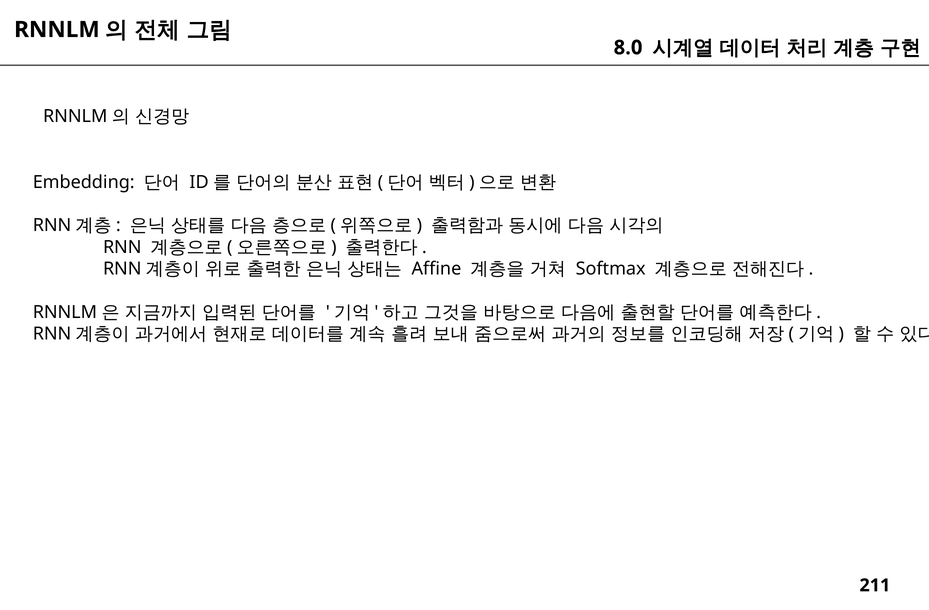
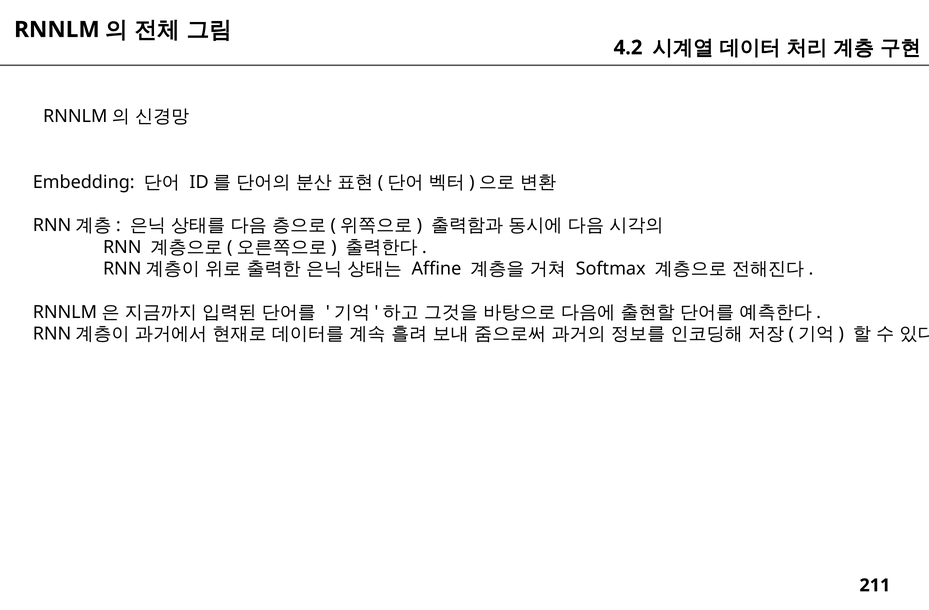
8.0: 8.0 -> 4.2
